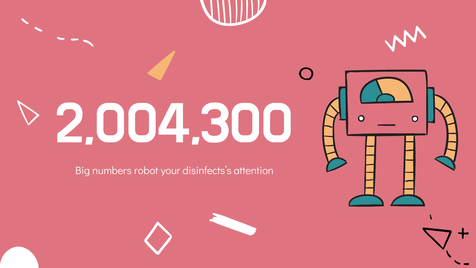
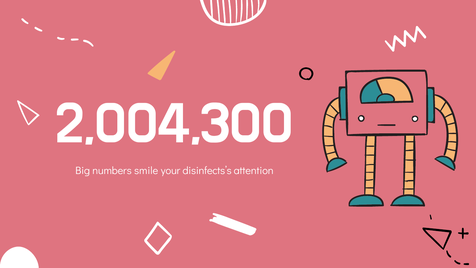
robot: robot -> smile
